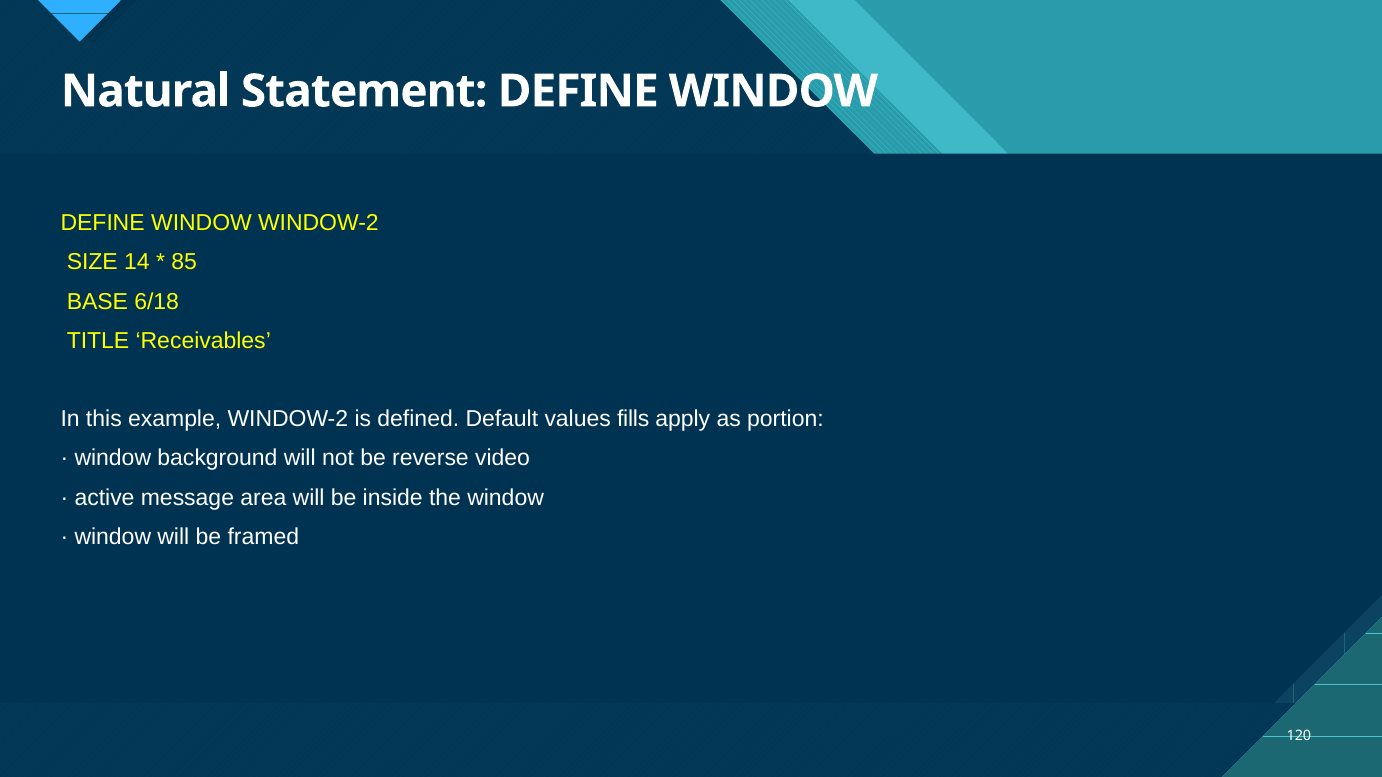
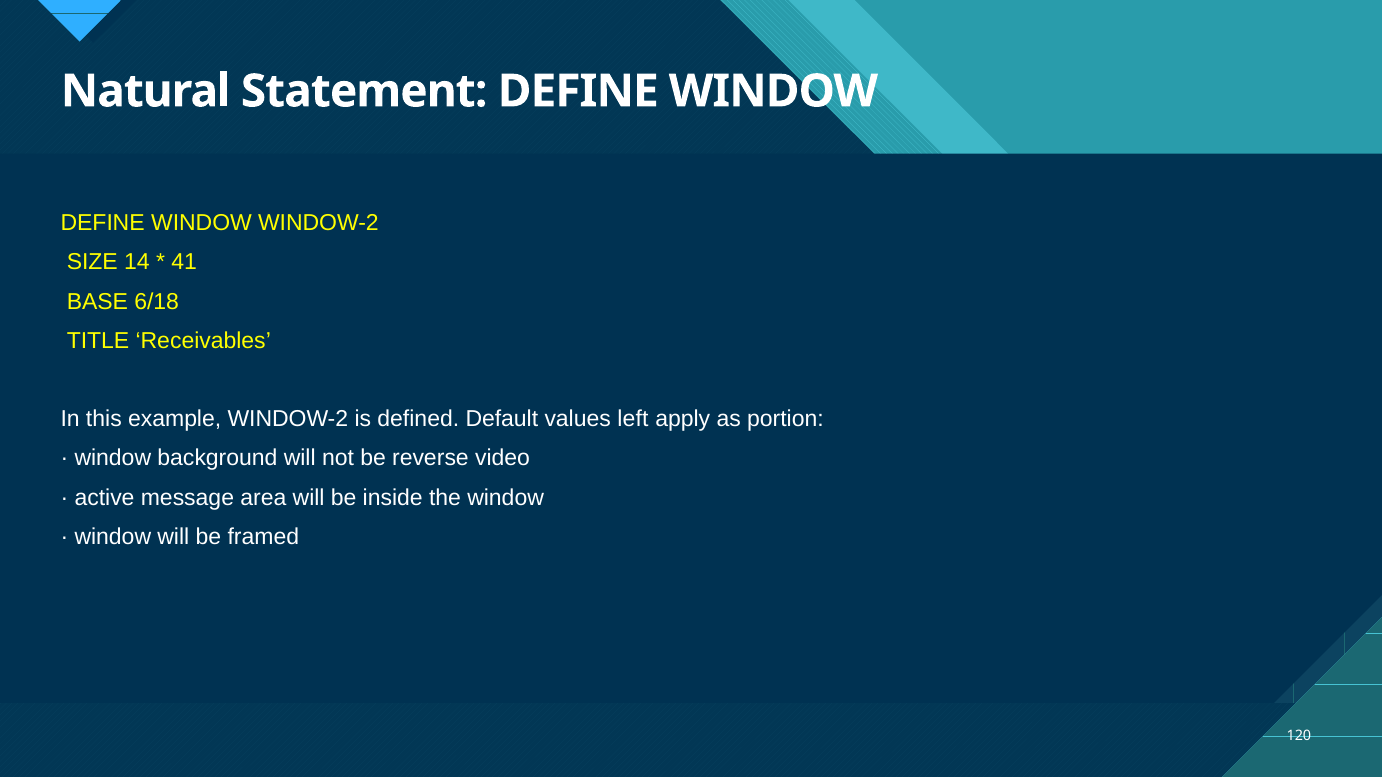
85: 85 -> 41
fills: fills -> left
